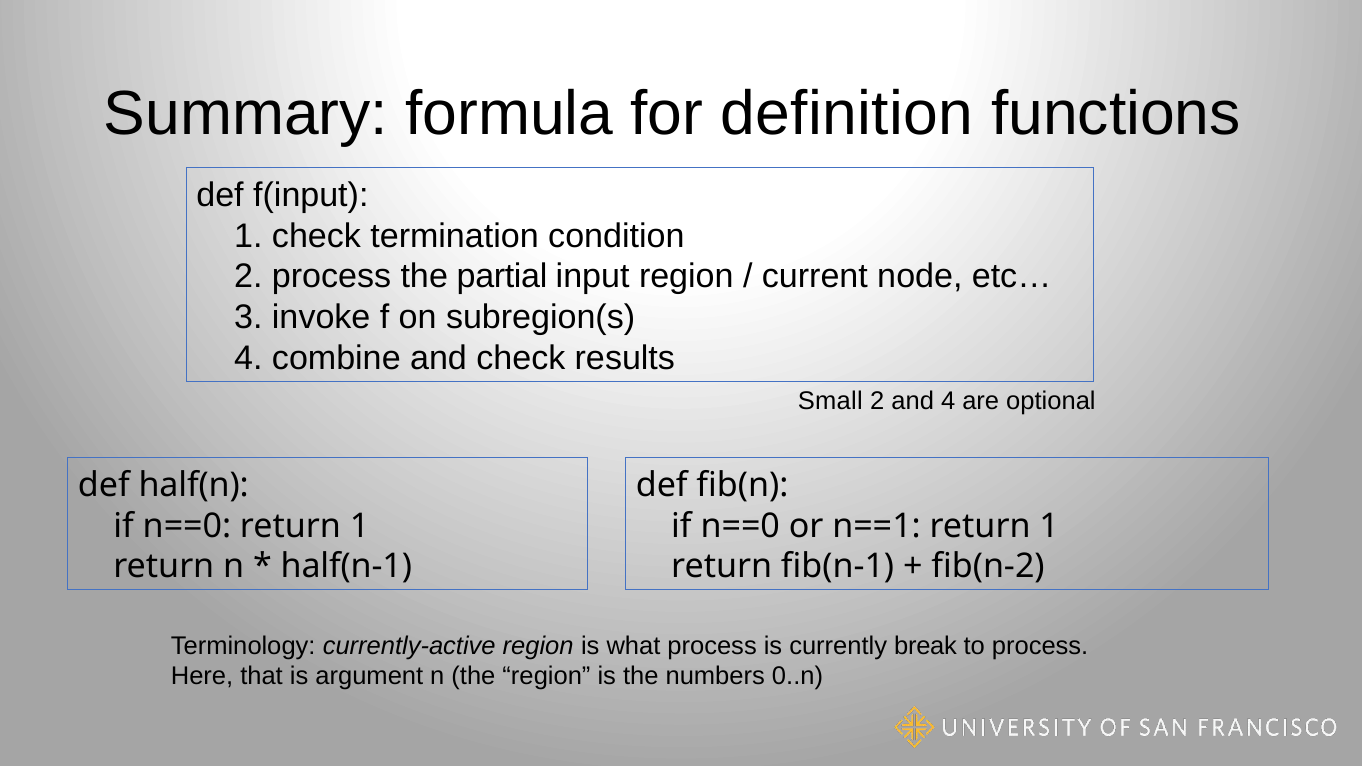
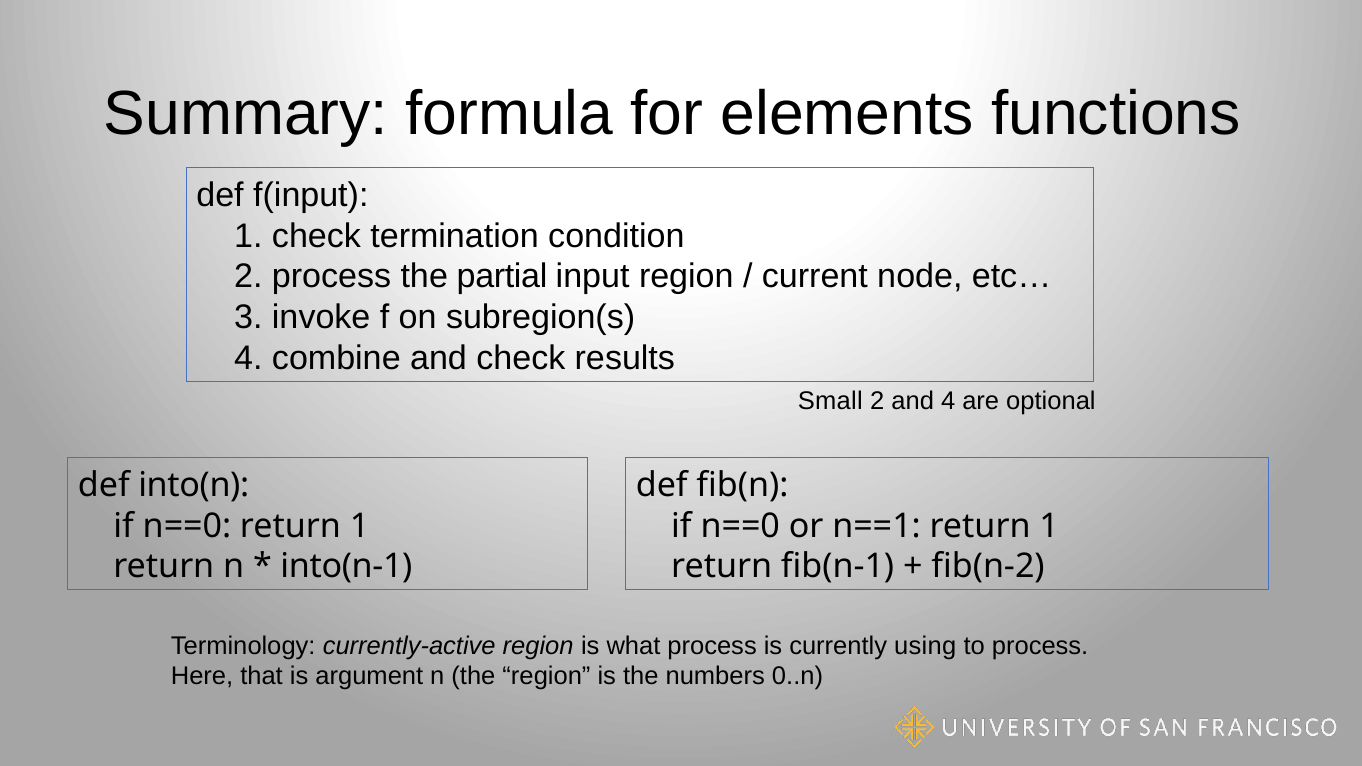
definition: definition -> elements
half(n: half(n -> into(n
half(n-1: half(n-1 -> into(n-1
break: break -> using
